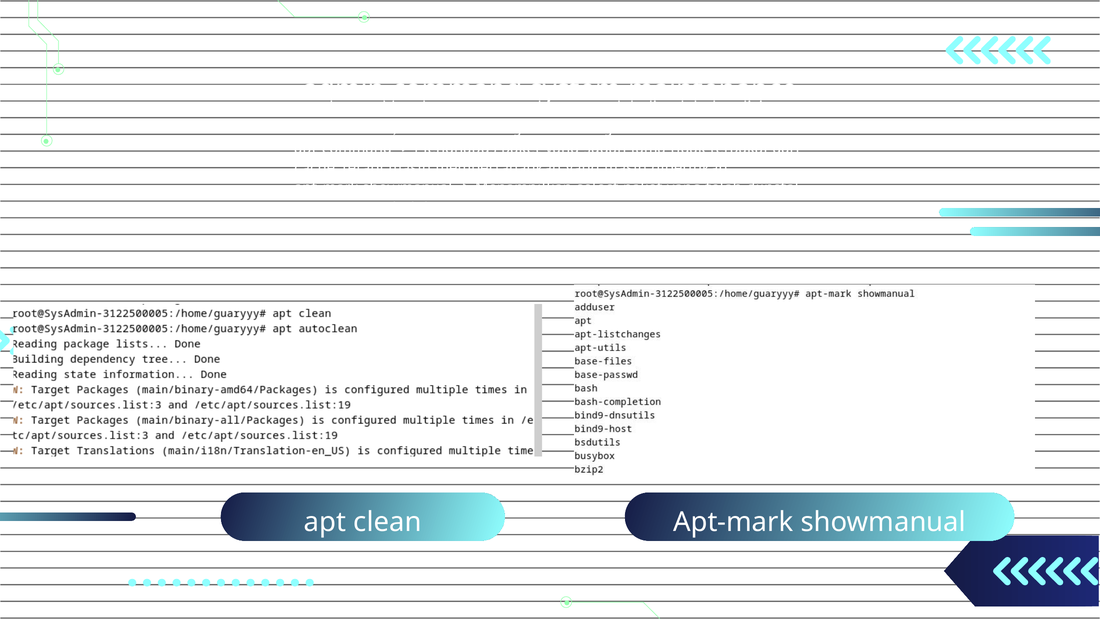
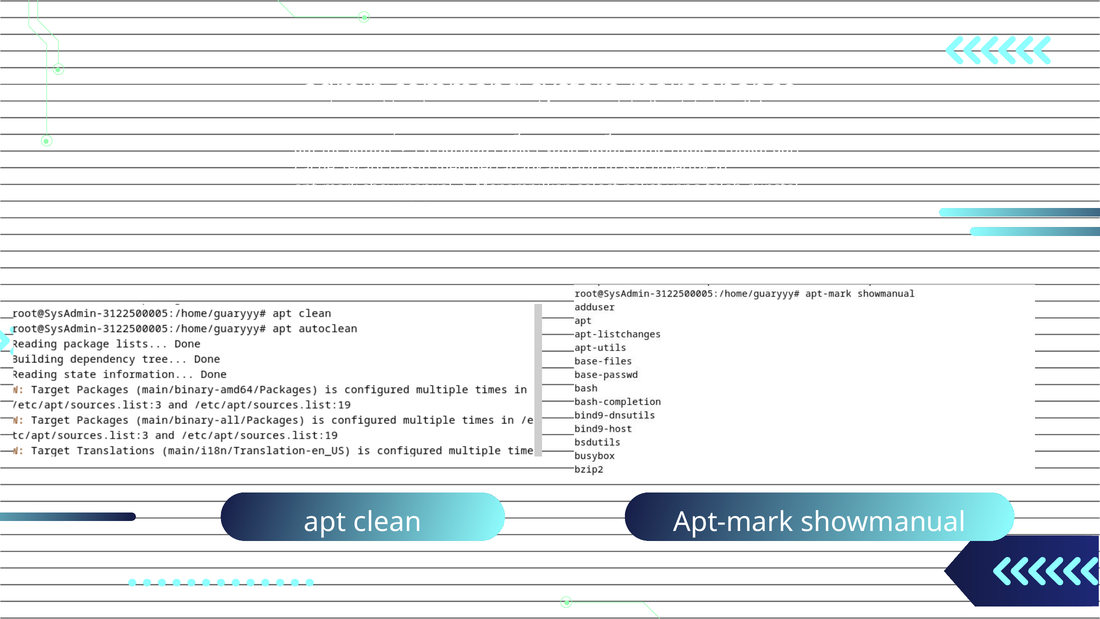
apt command: command -> meskipun
